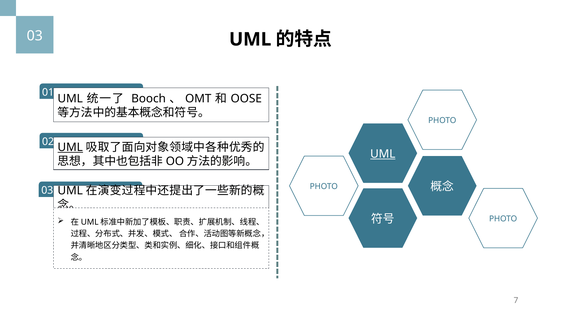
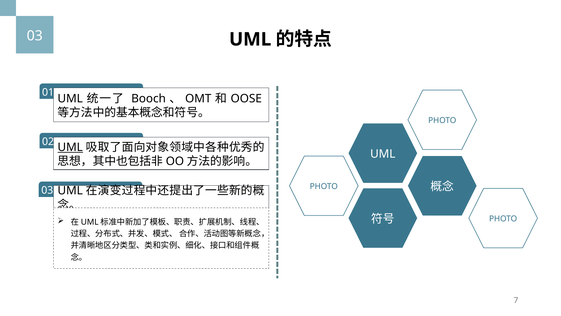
UML at (383, 154) underline: present -> none
